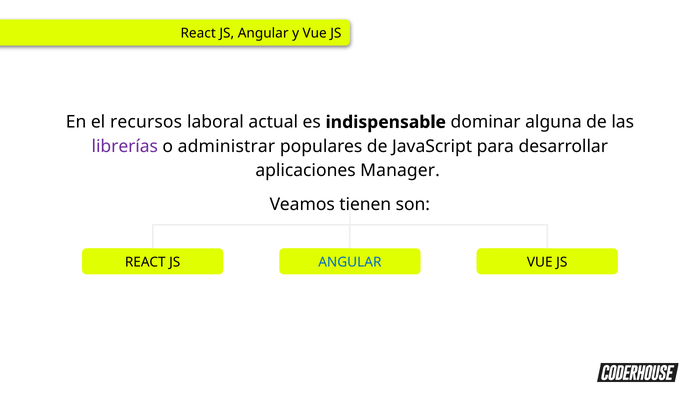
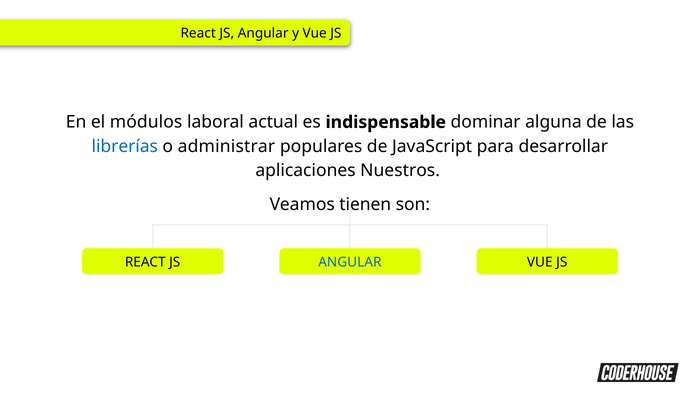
recursos: recursos -> módulos
librerías colour: purple -> blue
Manager: Manager -> Nuestros
